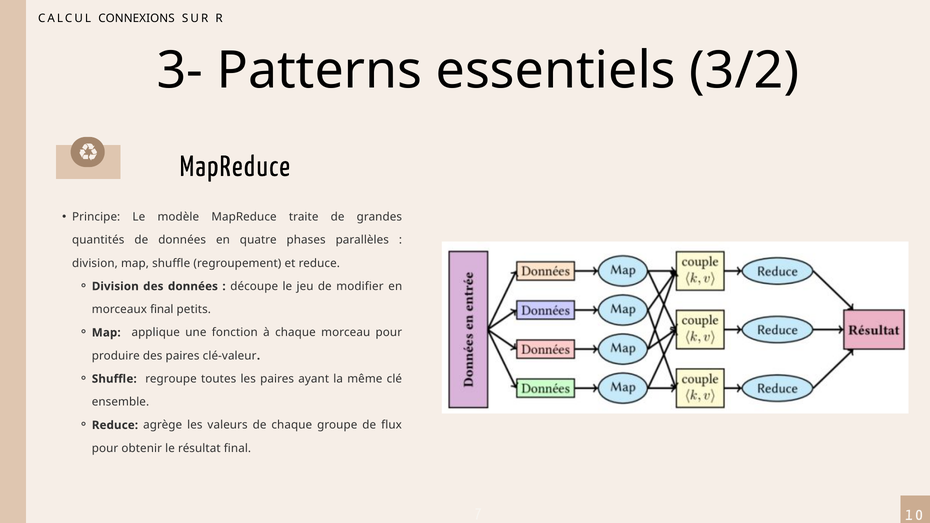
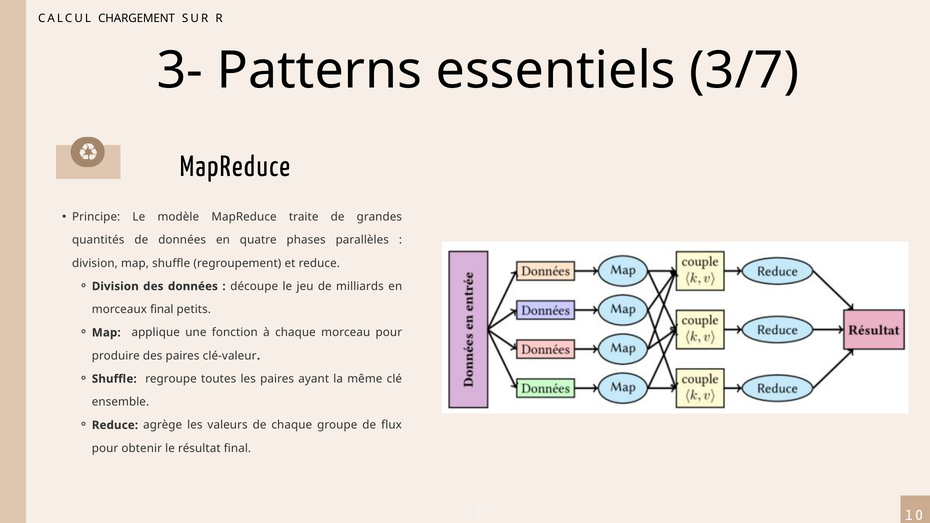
CONNEXIONS: CONNEXIONS -> CHARGEMENT
3/2: 3/2 -> 3/7
modifier: modifier -> milliards
